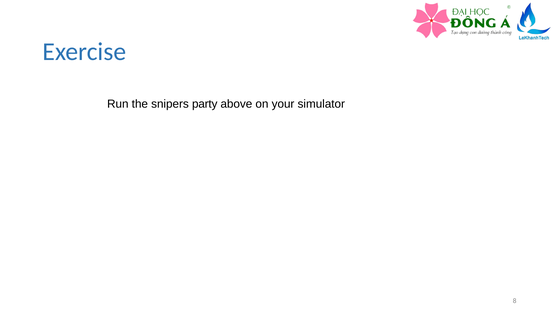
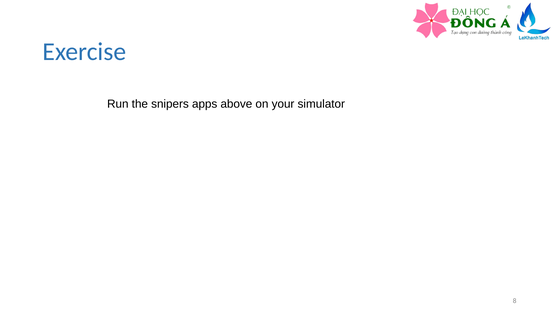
party: party -> apps
